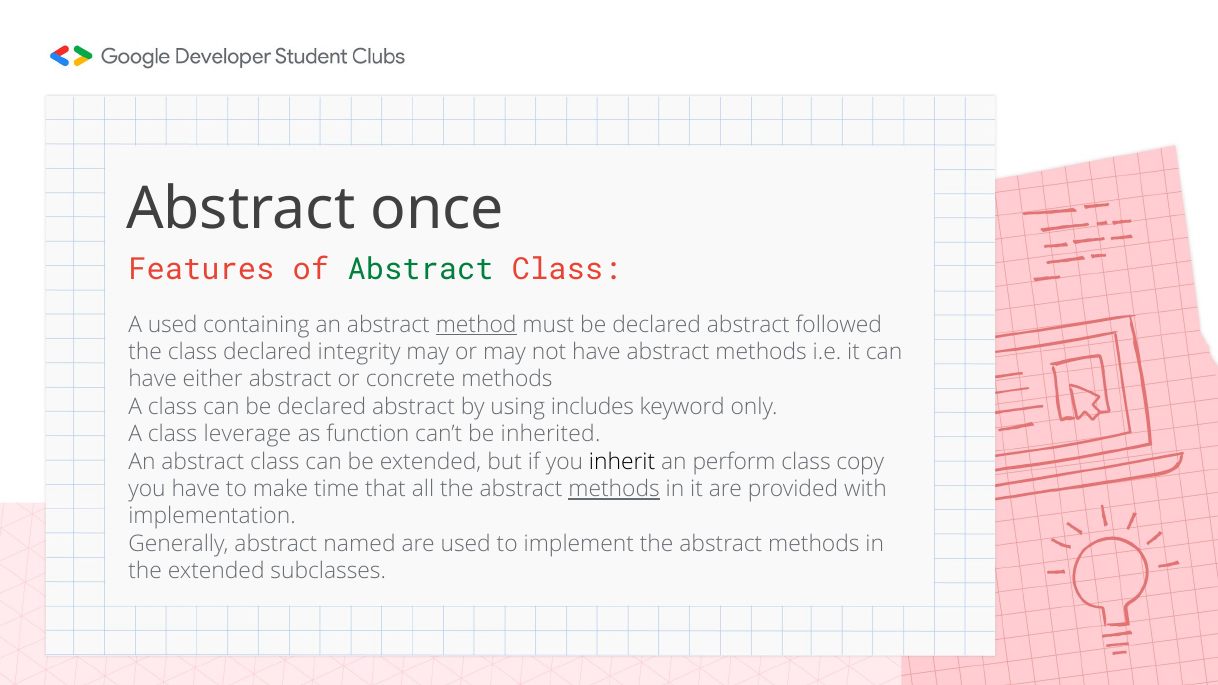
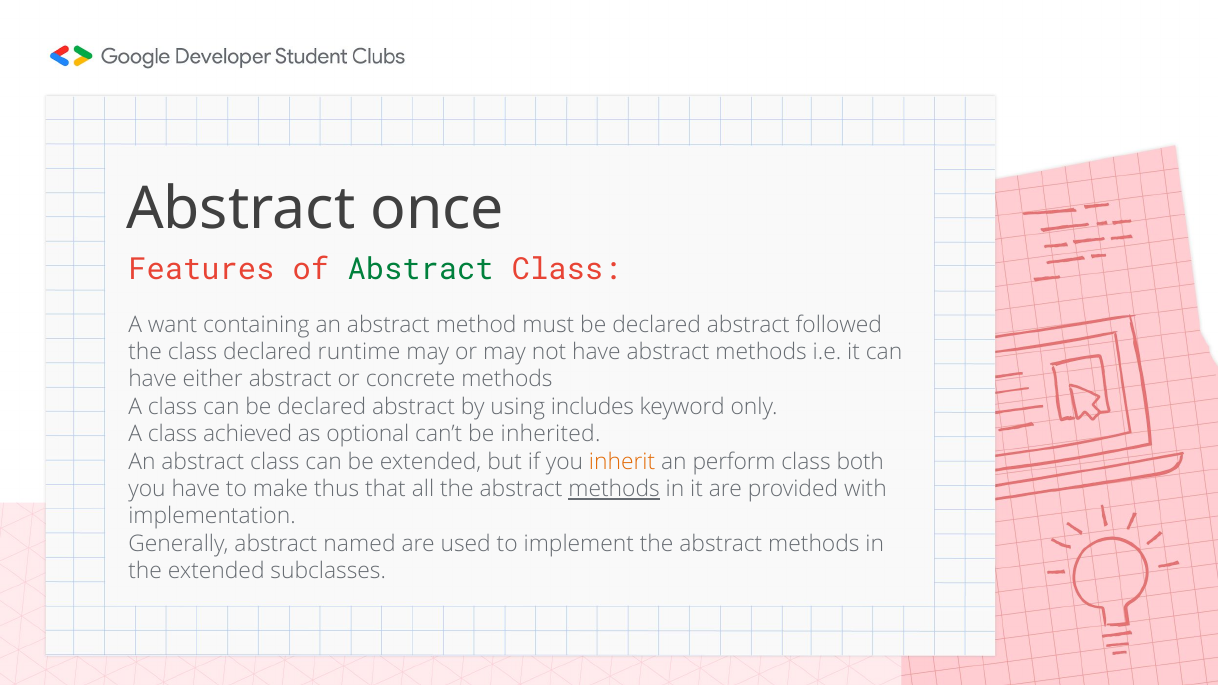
A used: used -> want
method underline: present -> none
integrity: integrity -> runtime
leverage: leverage -> achieved
function: function -> optional
inherit colour: black -> orange
copy: copy -> both
time: time -> thus
